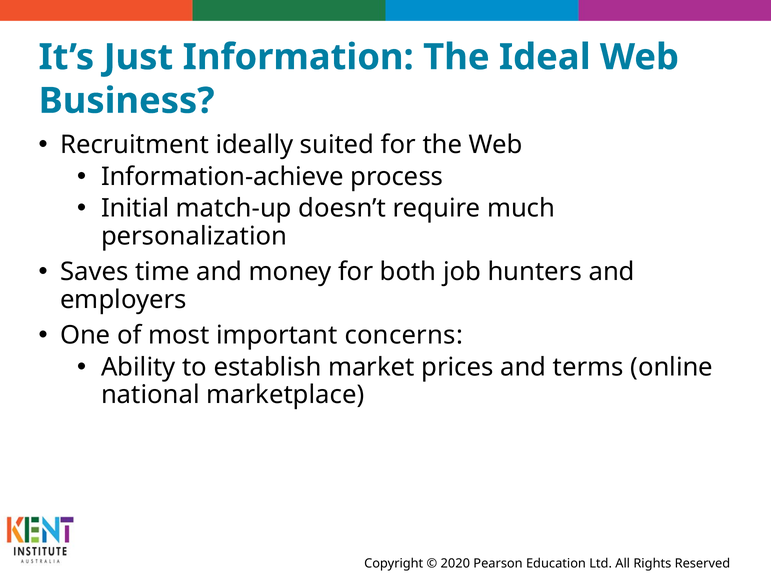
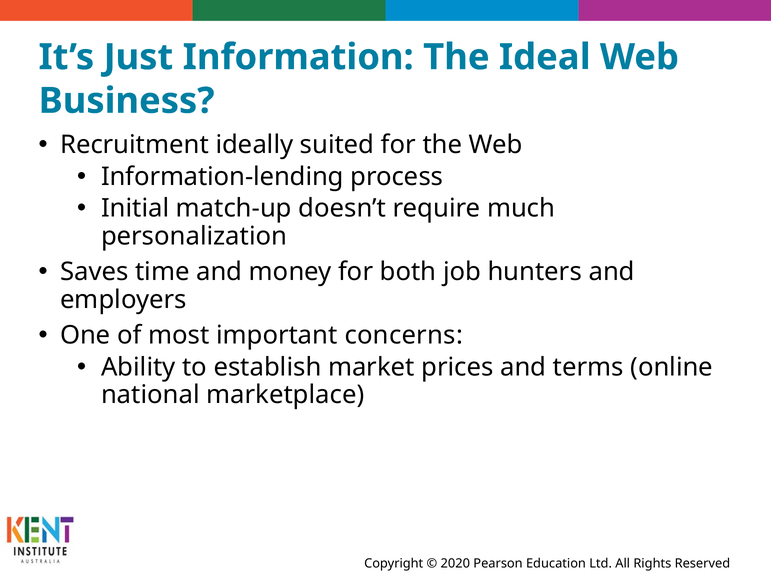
Information-achieve: Information-achieve -> Information-lending
